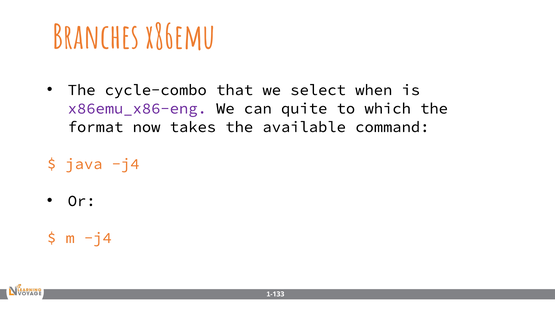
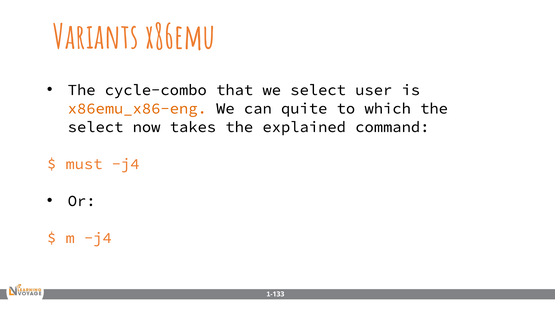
Branches: Branches -> Variants
when: when -> user
x86emu_x86-eng colour: purple -> orange
format at (96, 127): format -> select
available: available -> explained
java: java -> must
